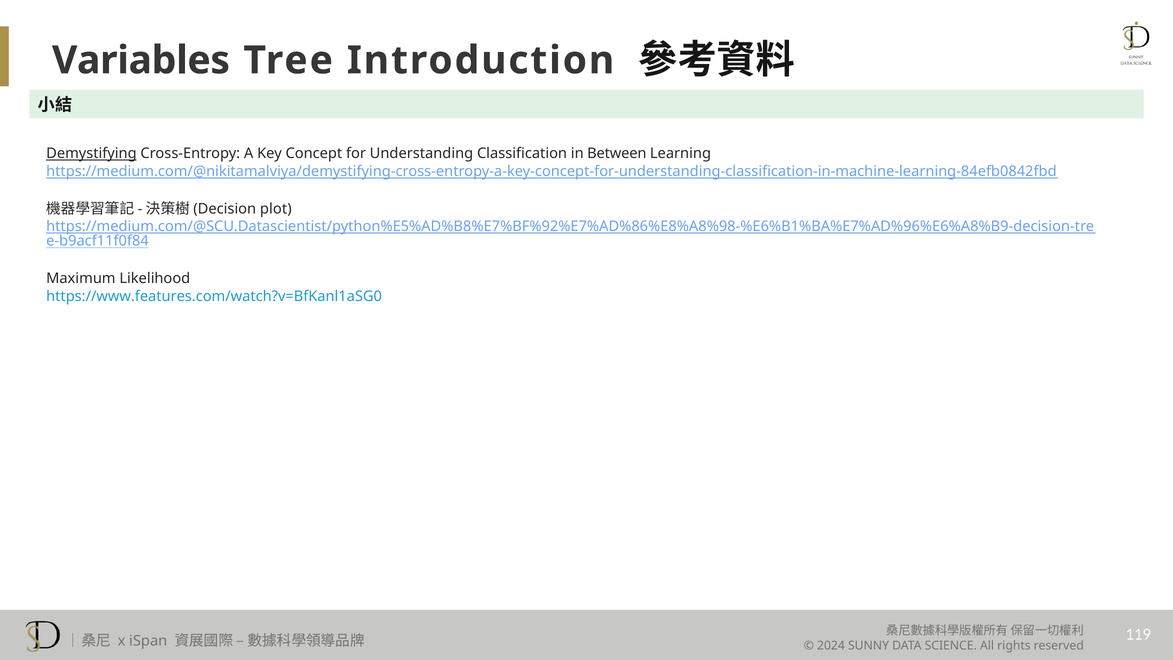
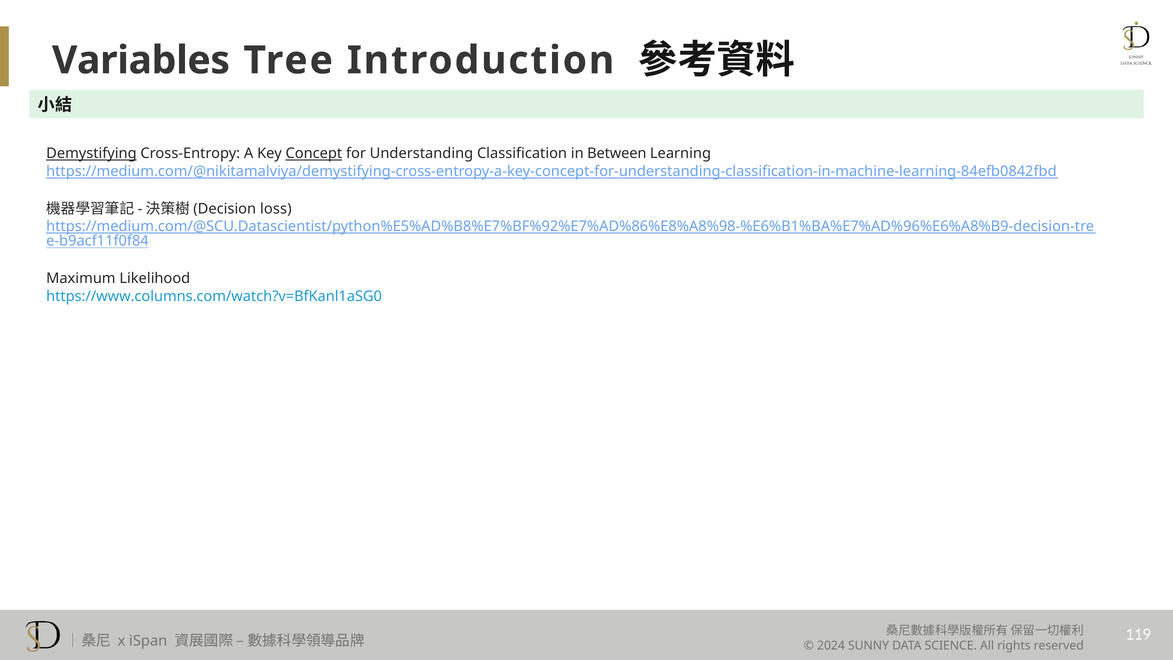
Concept underline: none -> present
plot: plot -> loss
https://www.features.com/watch?v=BfKanl1aSG0: https://www.features.com/watch?v=BfKanl1aSG0 -> https://www.columns.com/watch?v=BfKanl1aSG0
